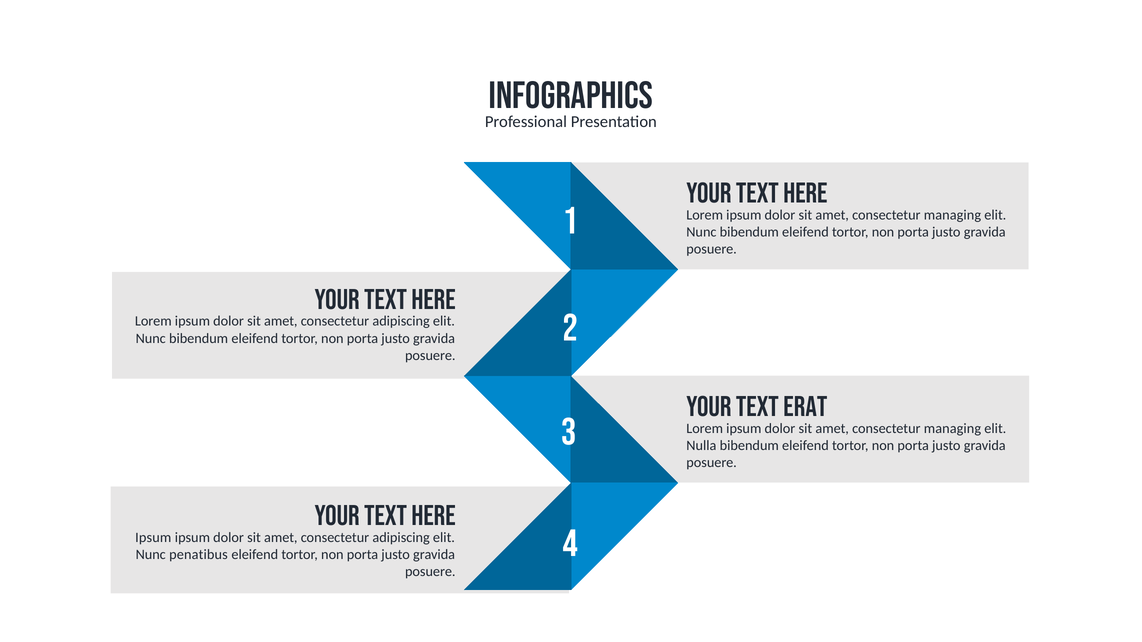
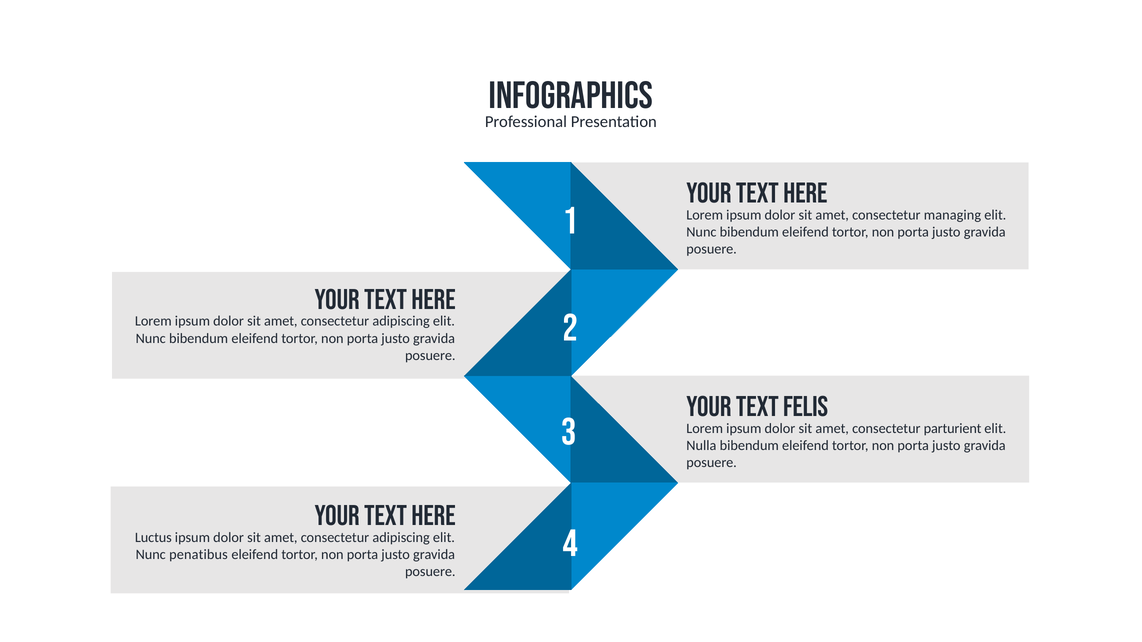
erat: erat -> felis
managing at (952, 429): managing -> parturient
Ipsum at (153, 538): Ipsum -> Luctus
